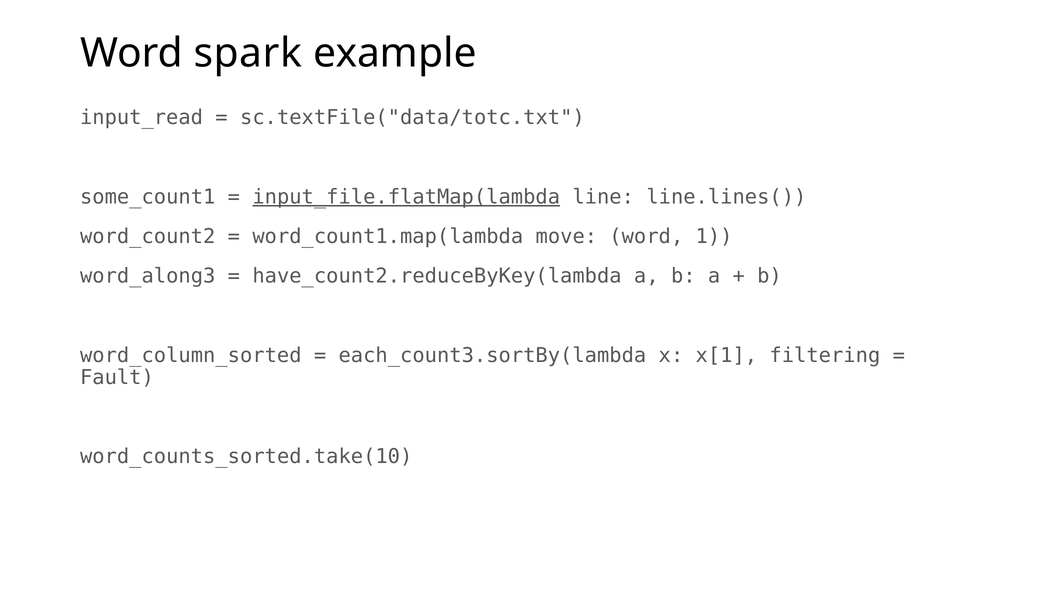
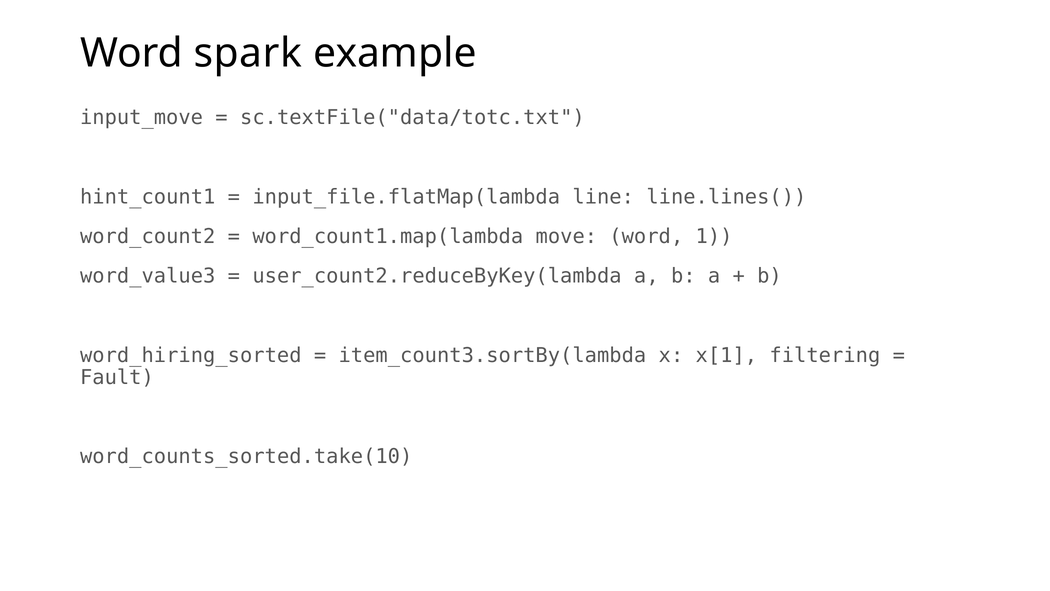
input_read: input_read -> input_move
some_count1: some_count1 -> hint_count1
input_file.flatMap(lambda underline: present -> none
word_along3: word_along3 -> word_value3
have_count2.reduceByKey(lambda: have_count2.reduceByKey(lambda -> user_count2.reduceByKey(lambda
word_column_sorted: word_column_sorted -> word_hiring_sorted
each_count3.sortBy(lambda: each_count3.sortBy(lambda -> item_count3.sortBy(lambda
